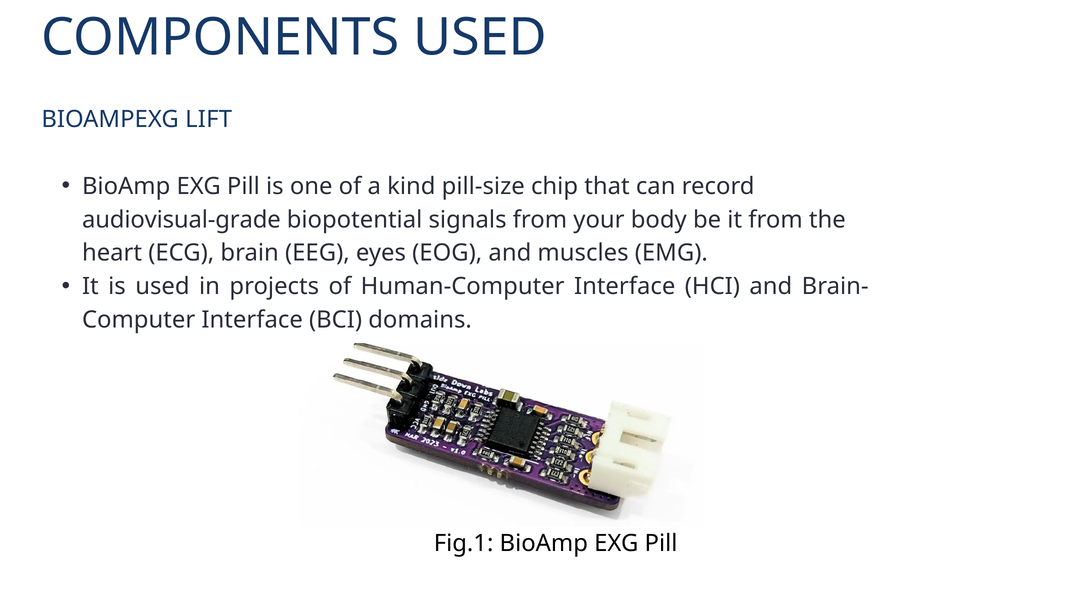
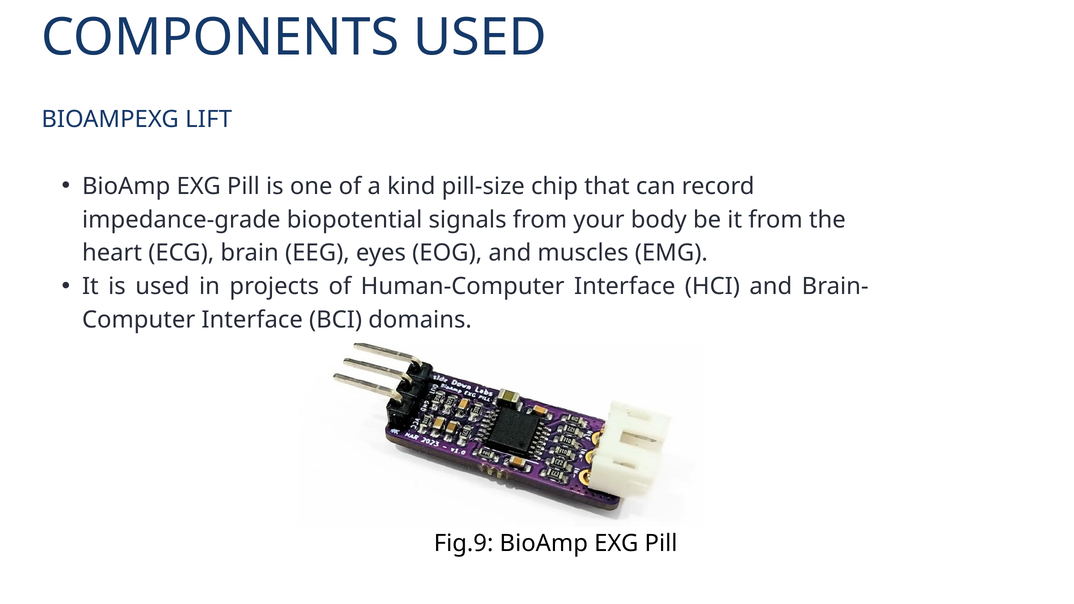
audiovisual-grade: audiovisual-grade -> impedance-grade
Fig.1: Fig.1 -> Fig.9
